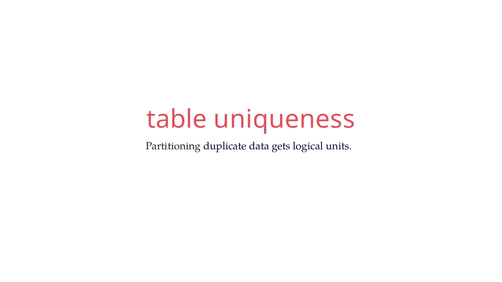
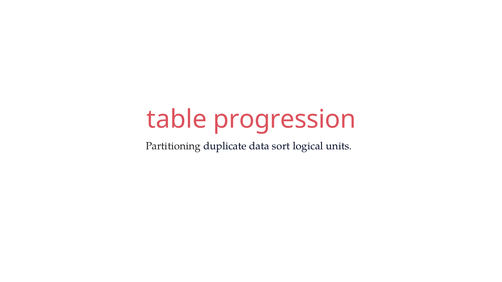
uniqueness: uniqueness -> progression
gets: gets -> sort
